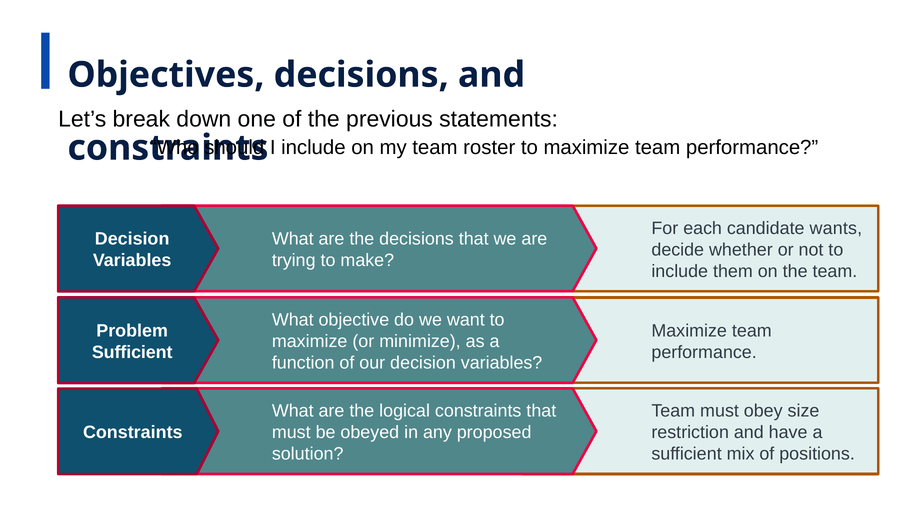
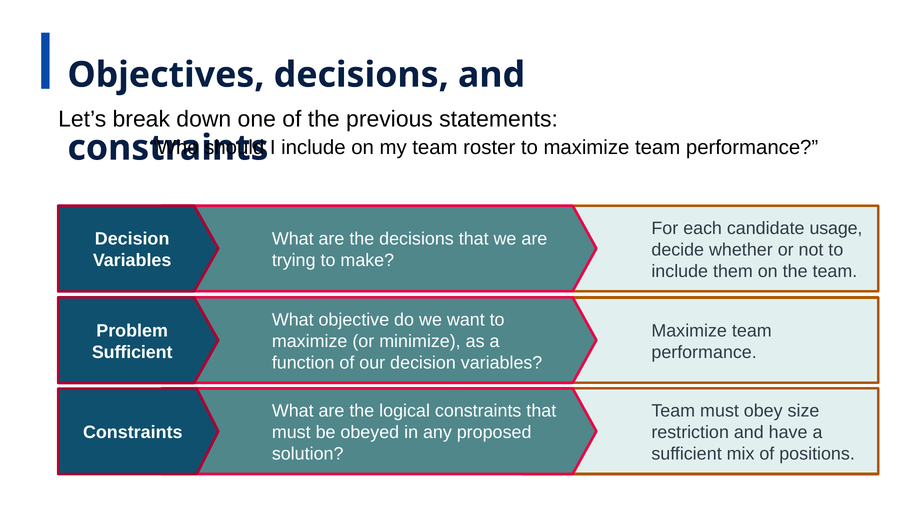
wants: wants -> usage
